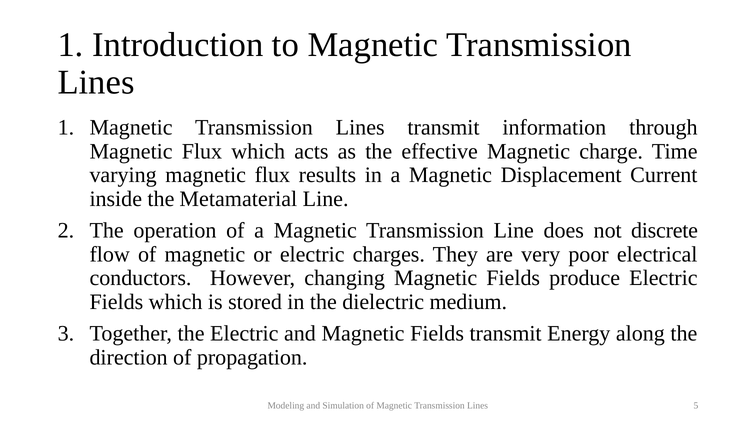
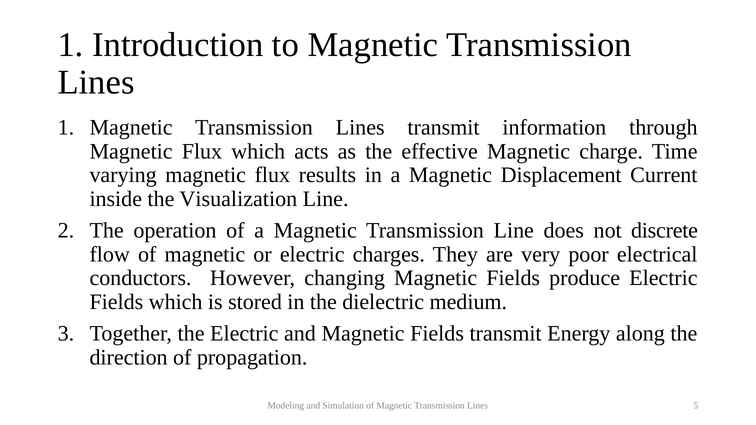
Metamaterial: Metamaterial -> Visualization
